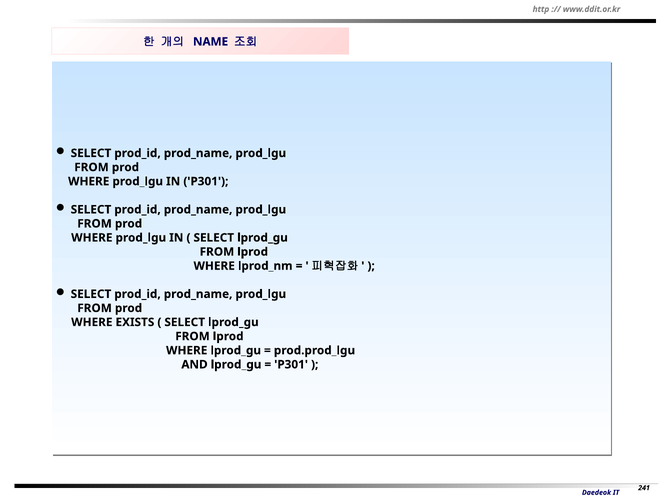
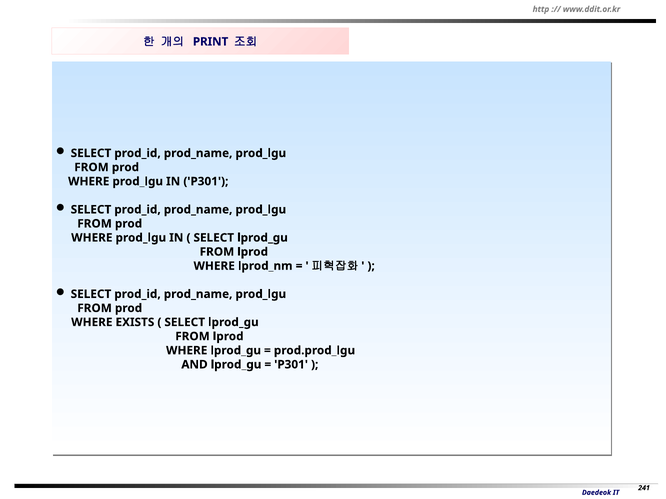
NAME: NAME -> PRINT
